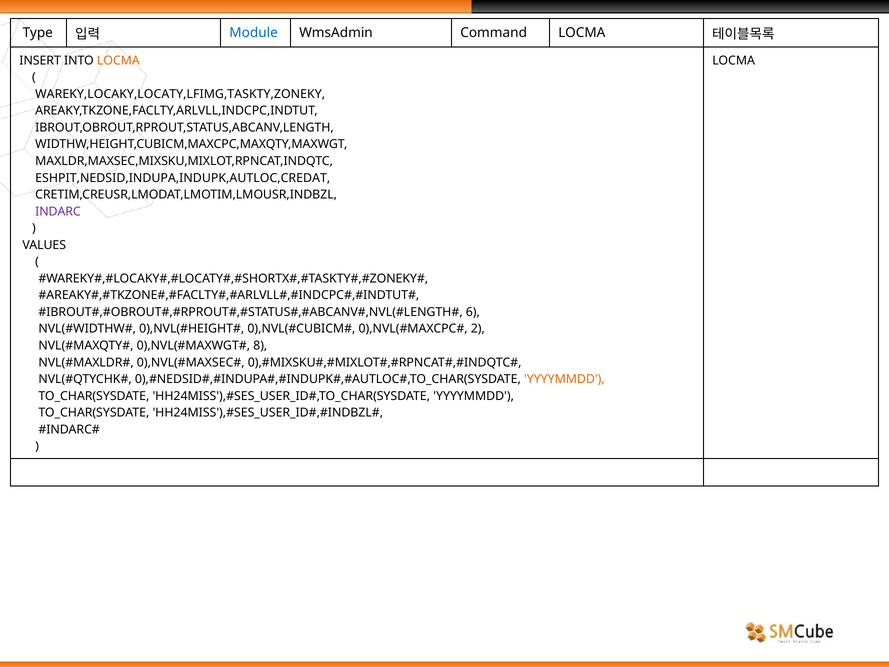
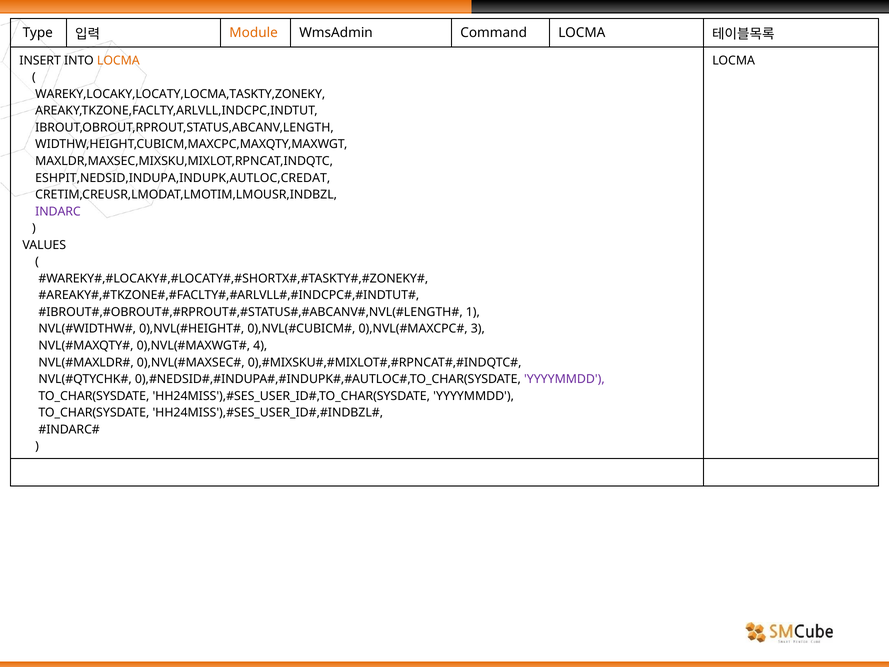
Module colour: blue -> orange
WAREKY,LOCAKY,LOCATY,LFIMG,TASKTY,ZONEKY: WAREKY,LOCAKY,LOCATY,LFIMG,TASKTY,ZONEKY -> WAREKY,LOCAKY,LOCATY,LOCMA,TASKTY,ZONEKY
6: 6 -> 1
2: 2 -> 3
8: 8 -> 4
YYYYMMDD at (564, 379) colour: orange -> purple
